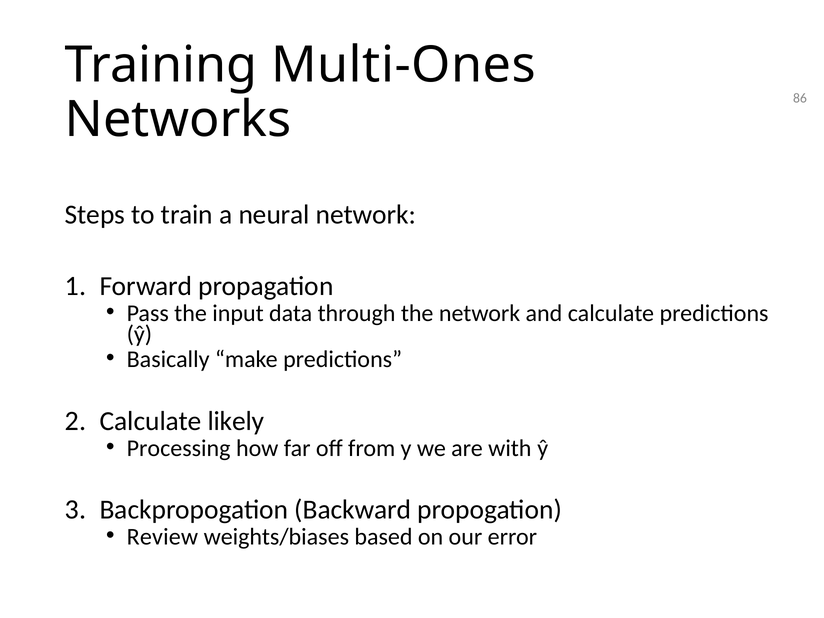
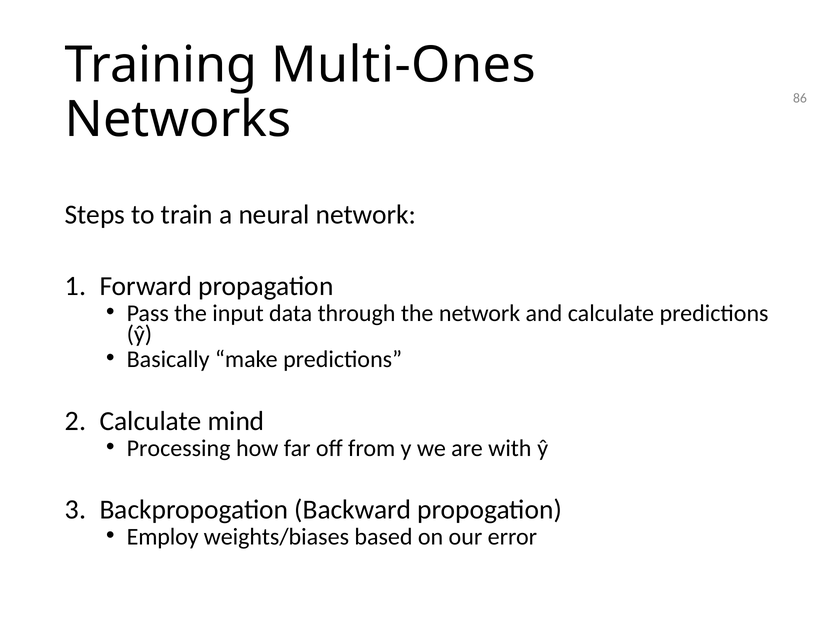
likely: likely -> mind
Review: Review -> Employ
